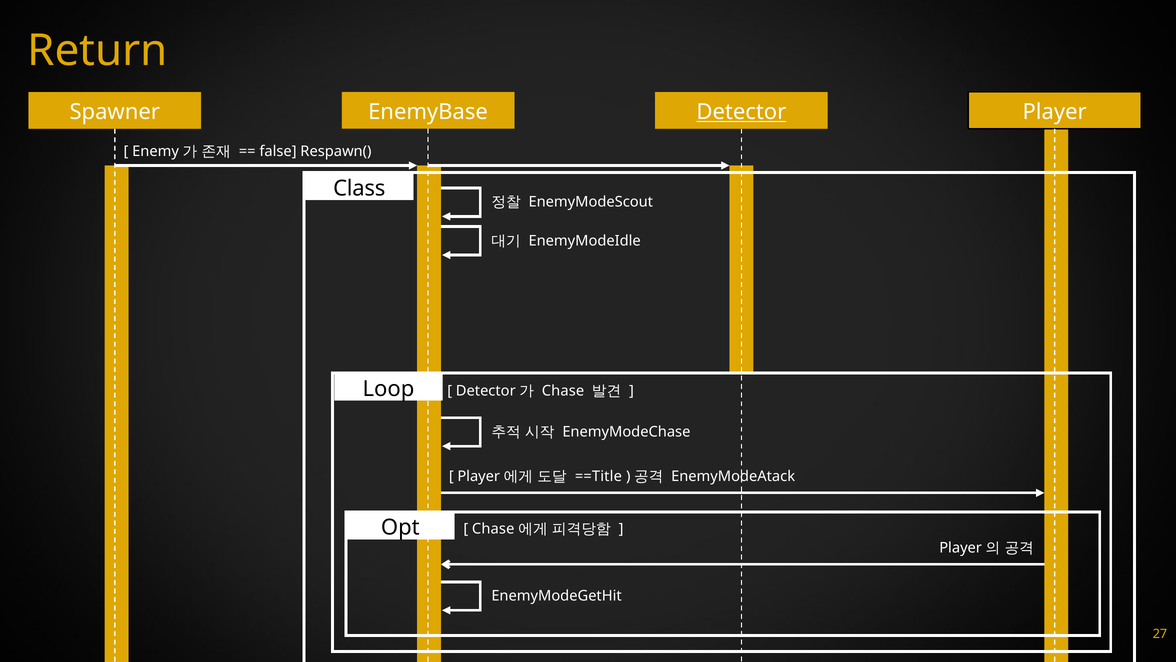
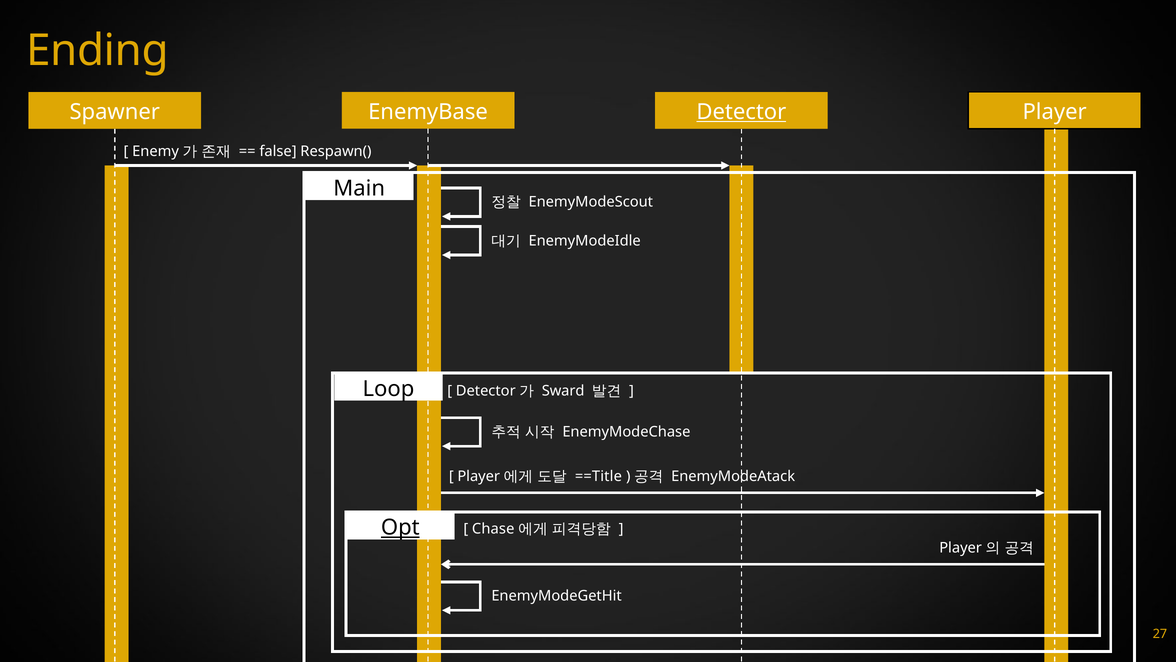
Return: Return -> Ending
Class: Class -> Main
Chase at (563, 391): Chase -> Sward
Opt underline: none -> present
